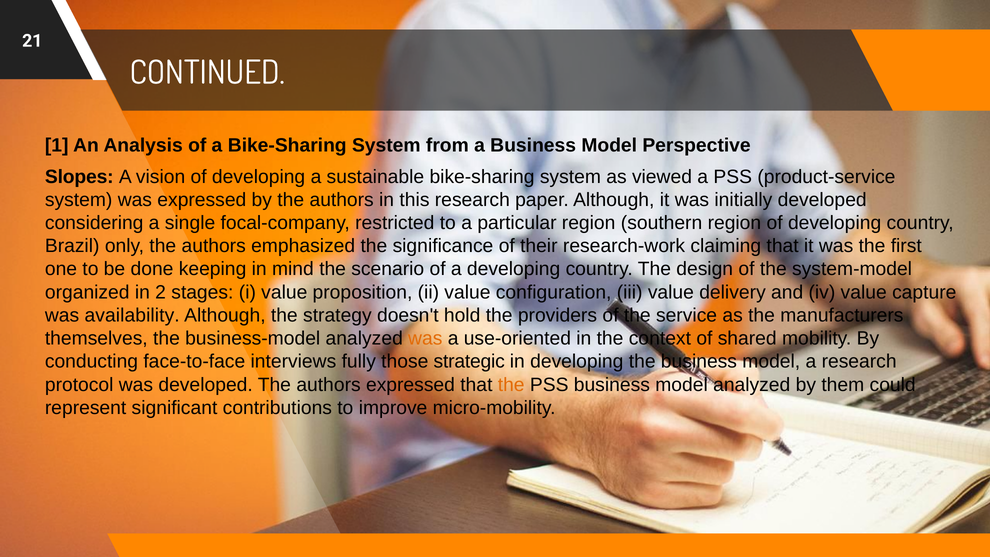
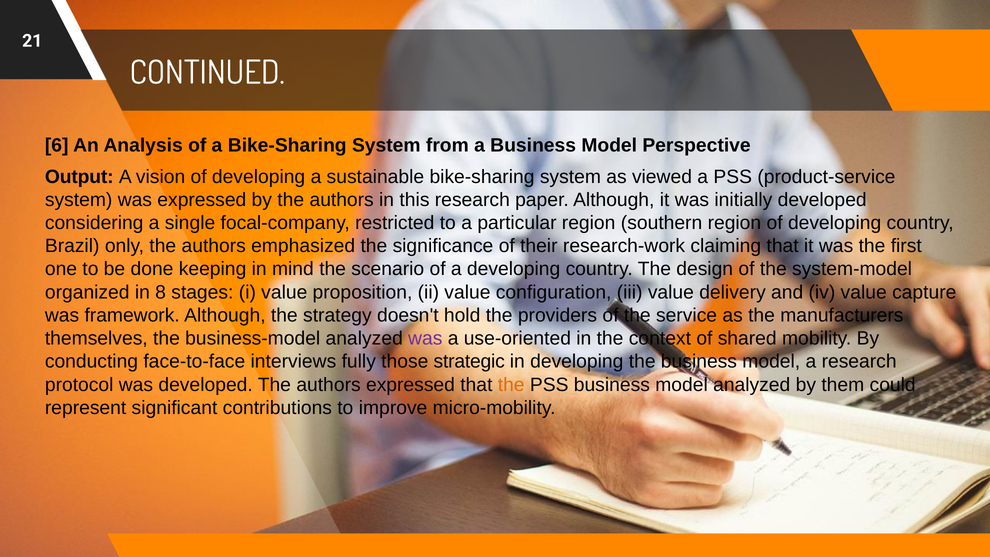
1: 1 -> 6
Slopes: Slopes -> Output
2: 2 -> 8
availability: availability -> framework
was at (425, 338) colour: orange -> purple
